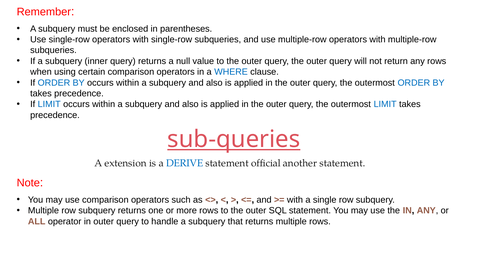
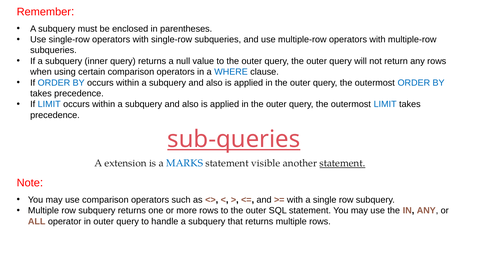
DERIVE: DERIVE -> MARKS
official: official -> visible
statement at (342, 163) underline: none -> present
